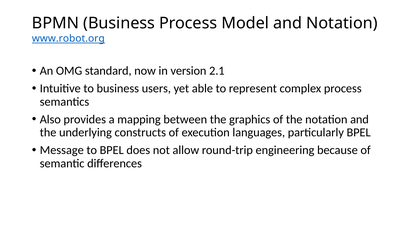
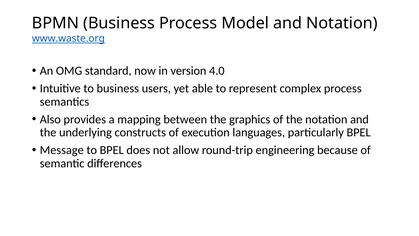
www.robot.org: www.robot.org -> www.waste.org
2.1: 2.1 -> 4.0
